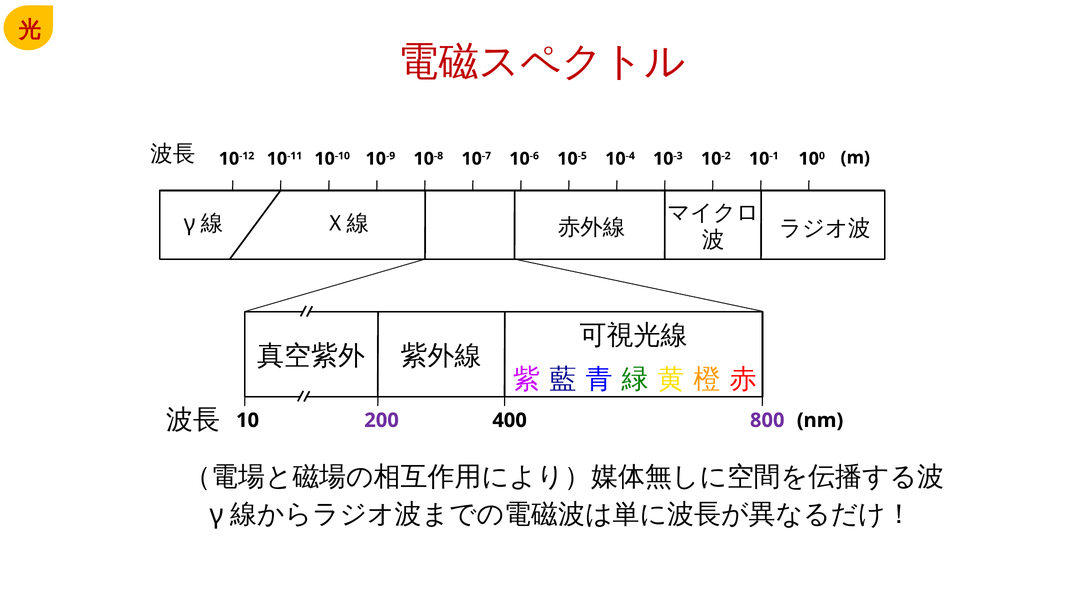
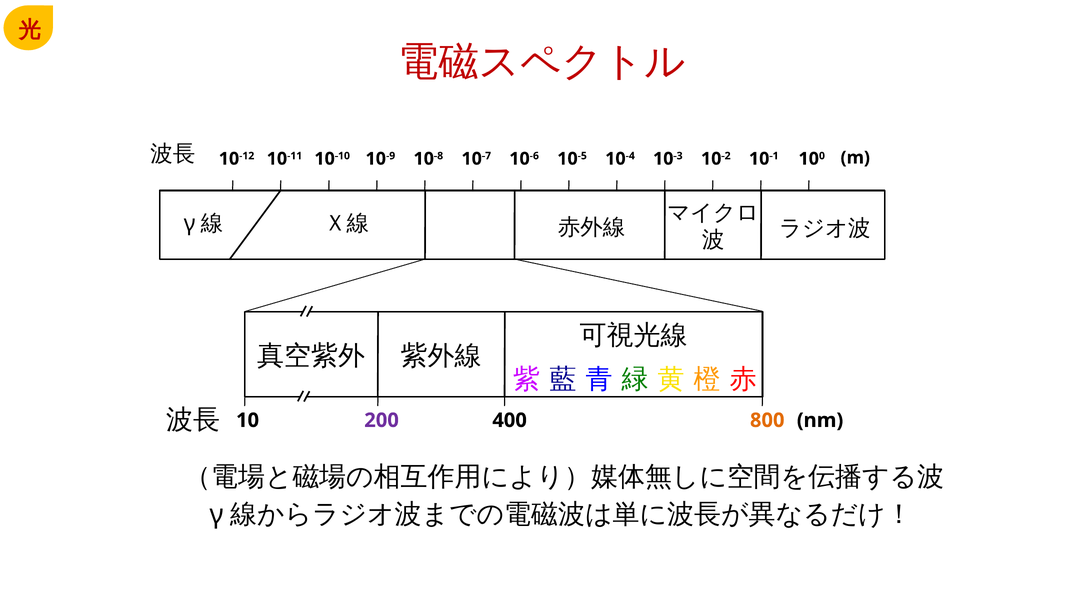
800 colour: purple -> orange
